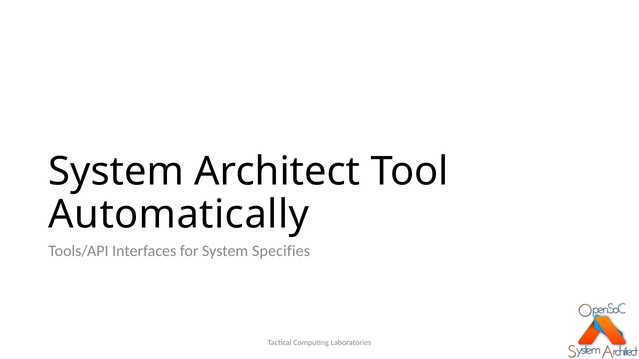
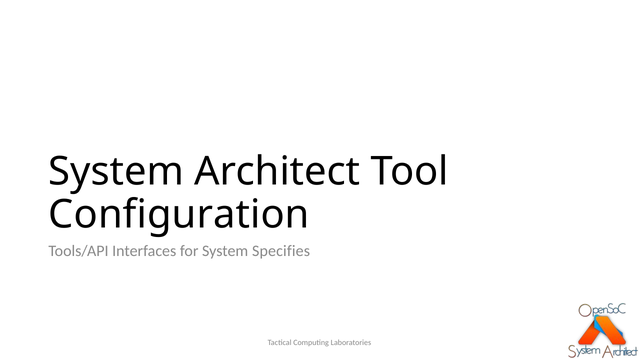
Automatically: Automatically -> Configuration
